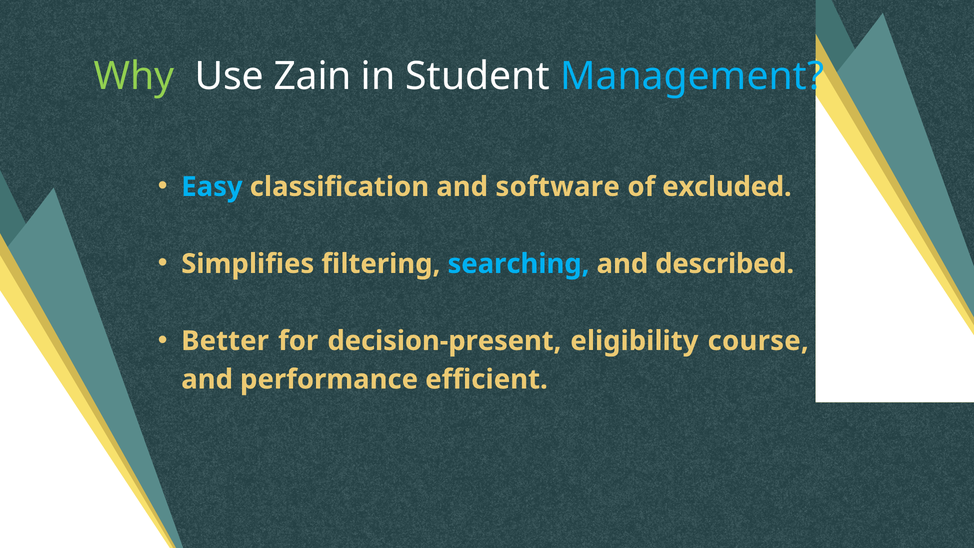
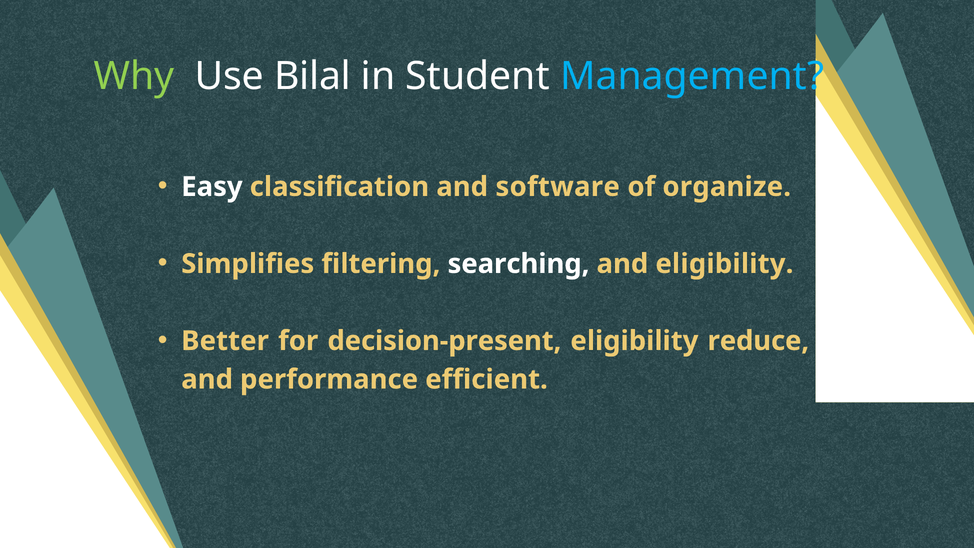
Zain: Zain -> Bilal
Easy colour: light blue -> white
excluded: excluded -> organize
searching colour: light blue -> white
and described: described -> eligibility
course: course -> reduce
